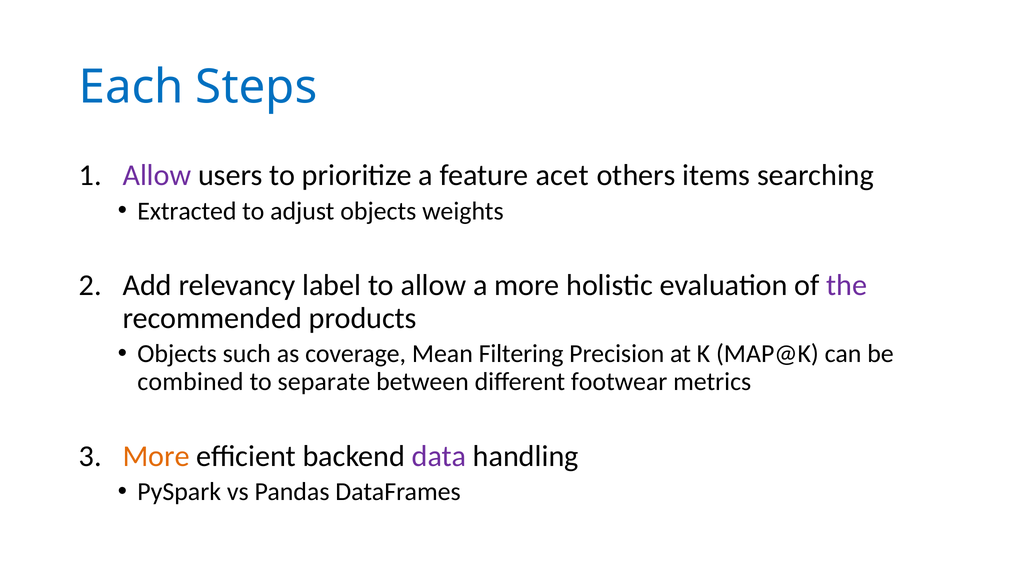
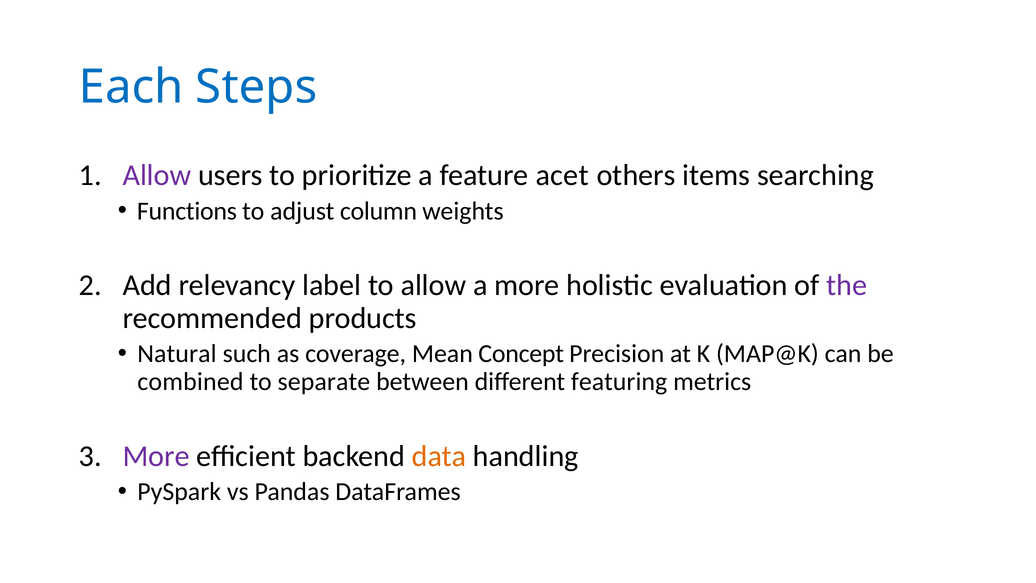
Extracted: Extracted -> Functions
adjust objects: objects -> column
Objects at (177, 354): Objects -> Natural
Filtering: Filtering -> Concept
footwear: footwear -> featuring
More at (156, 456) colour: orange -> purple
data colour: purple -> orange
